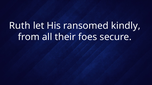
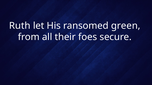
kindly: kindly -> green
